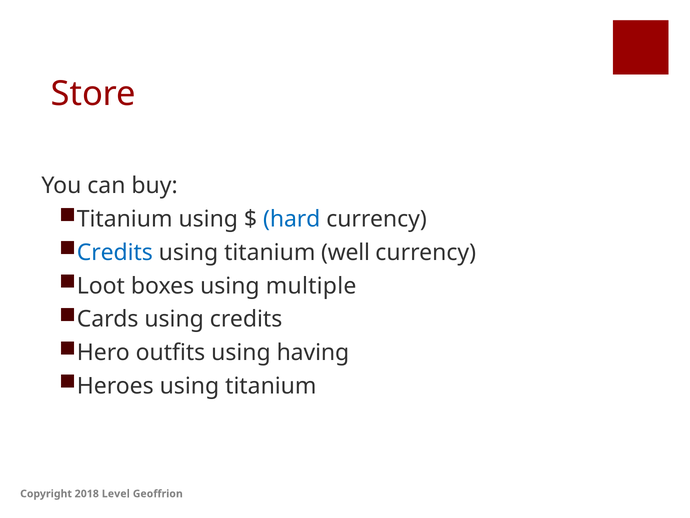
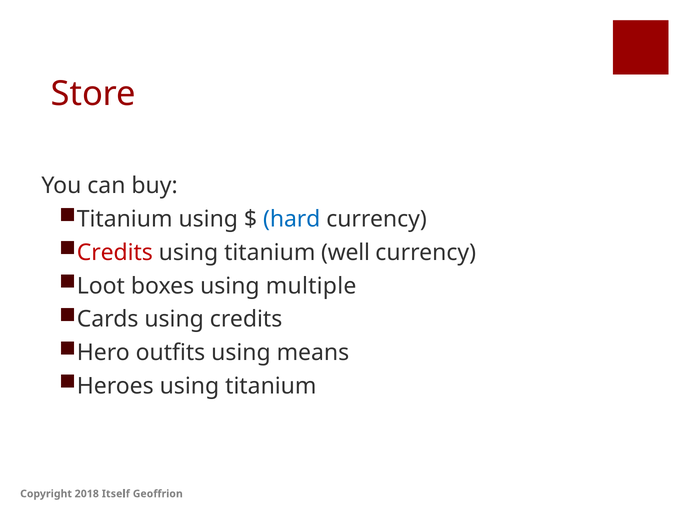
Credits at (115, 252) colour: blue -> red
having: having -> means
Level: Level -> Itself
